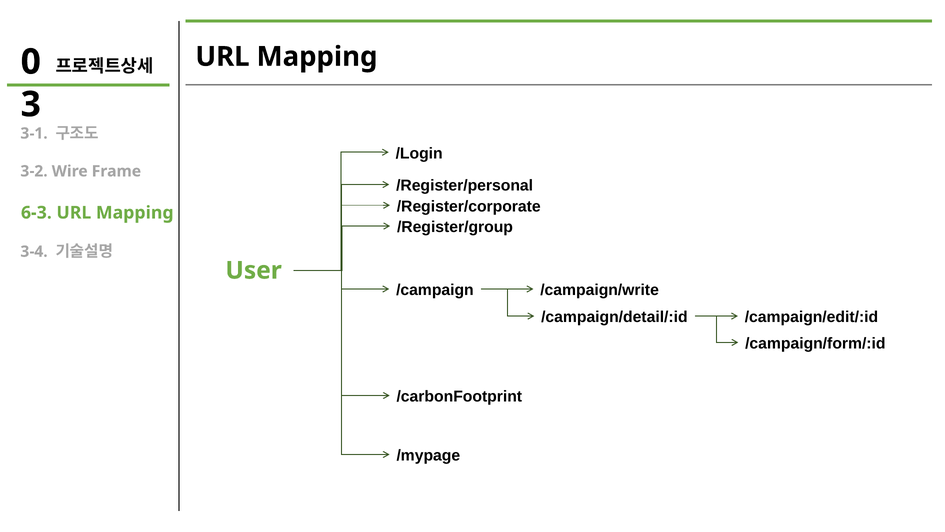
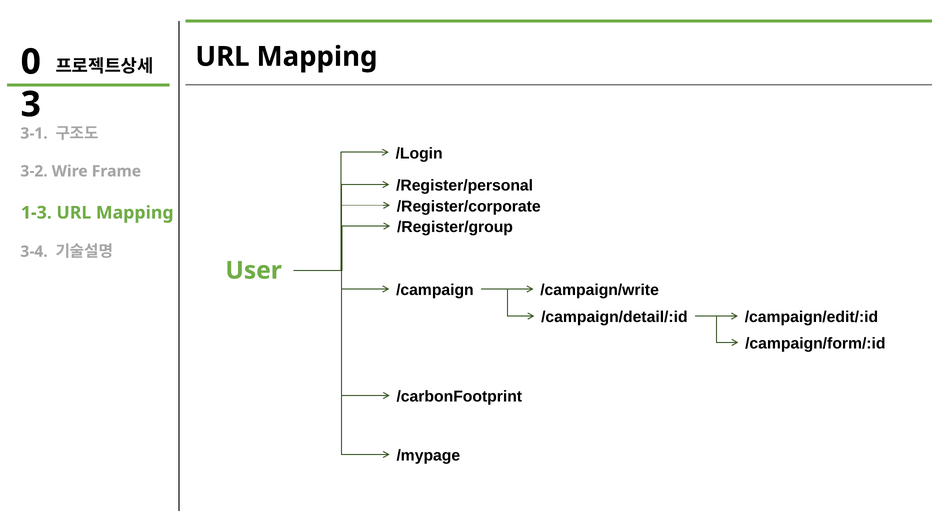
6-3: 6-3 -> 1-3
